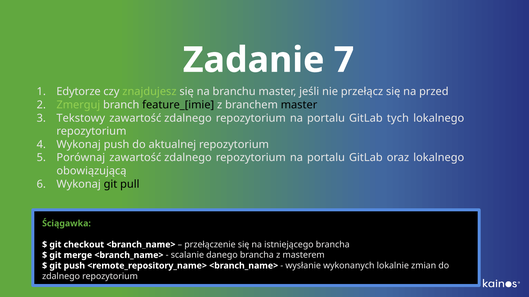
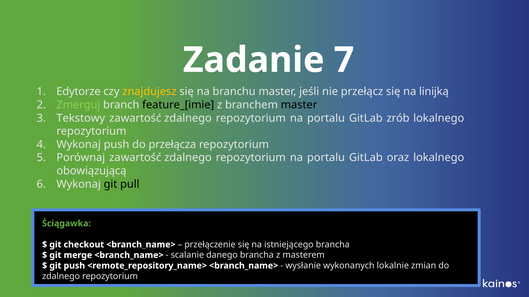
znajdujesz colour: light green -> yellow
przed: przed -> linijką
tych: tych -> zrób
aktualnej: aktualnej -> przełącza
